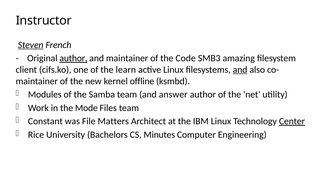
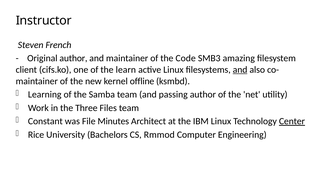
Steven underline: present -> none
author at (73, 58) underline: present -> none
Modules: Modules -> Learning
answer: answer -> passing
Mode: Mode -> Three
Matters: Matters -> Minutes
Minutes: Minutes -> Rmmod
